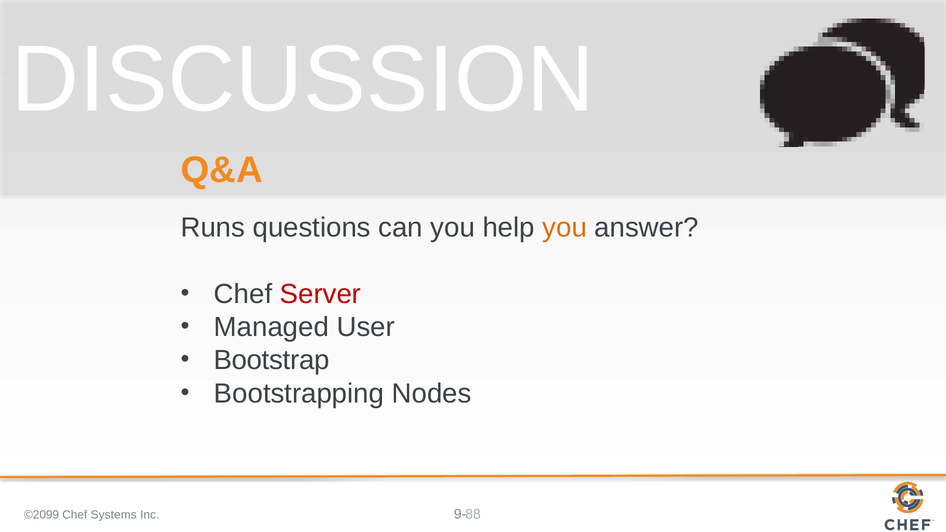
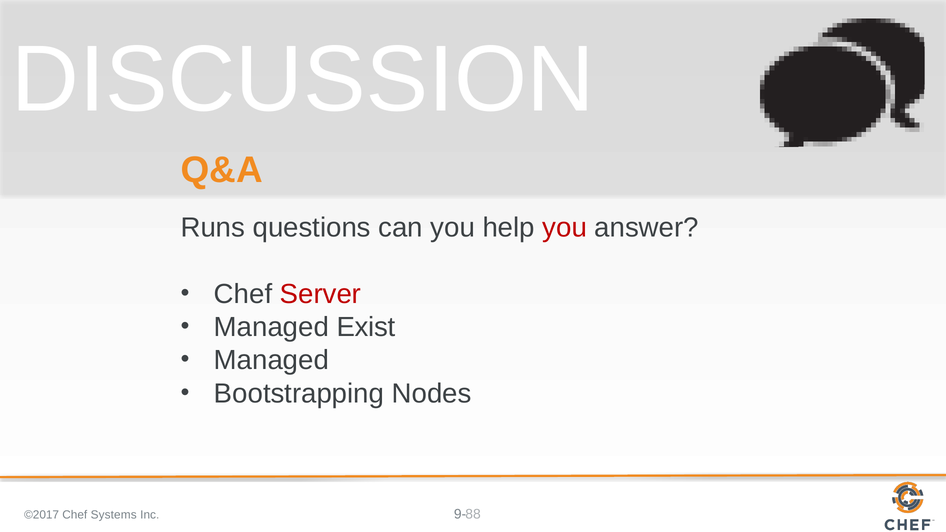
you at (565, 228) colour: orange -> red
User: User -> Exist
Bootstrap at (272, 360): Bootstrap -> Managed
©2099: ©2099 -> ©2017
